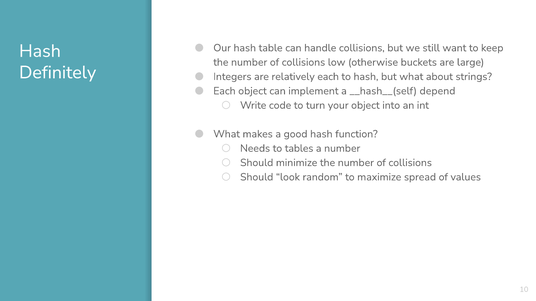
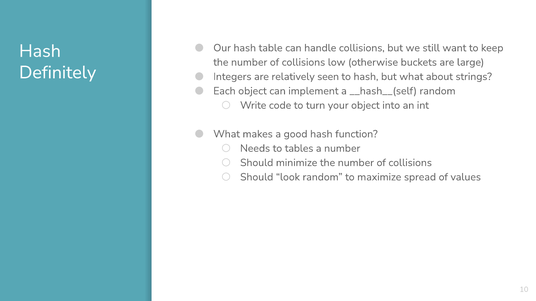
relatively each: each -> seen
__hash__(self depend: depend -> random
